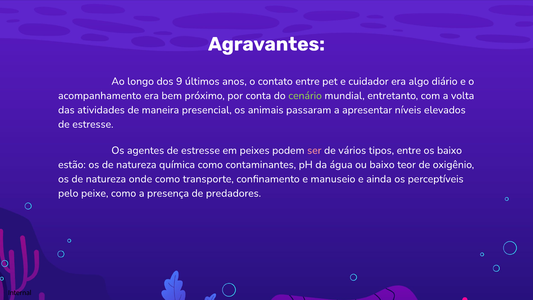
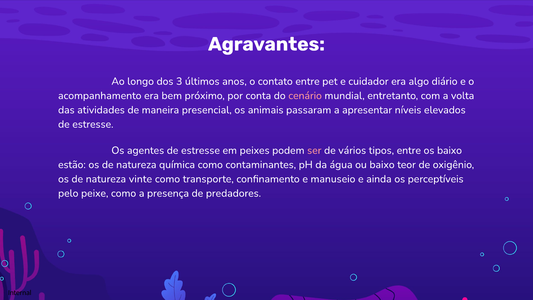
9: 9 -> 3
cenário colour: light green -> pink
onde: onde -> vinte
